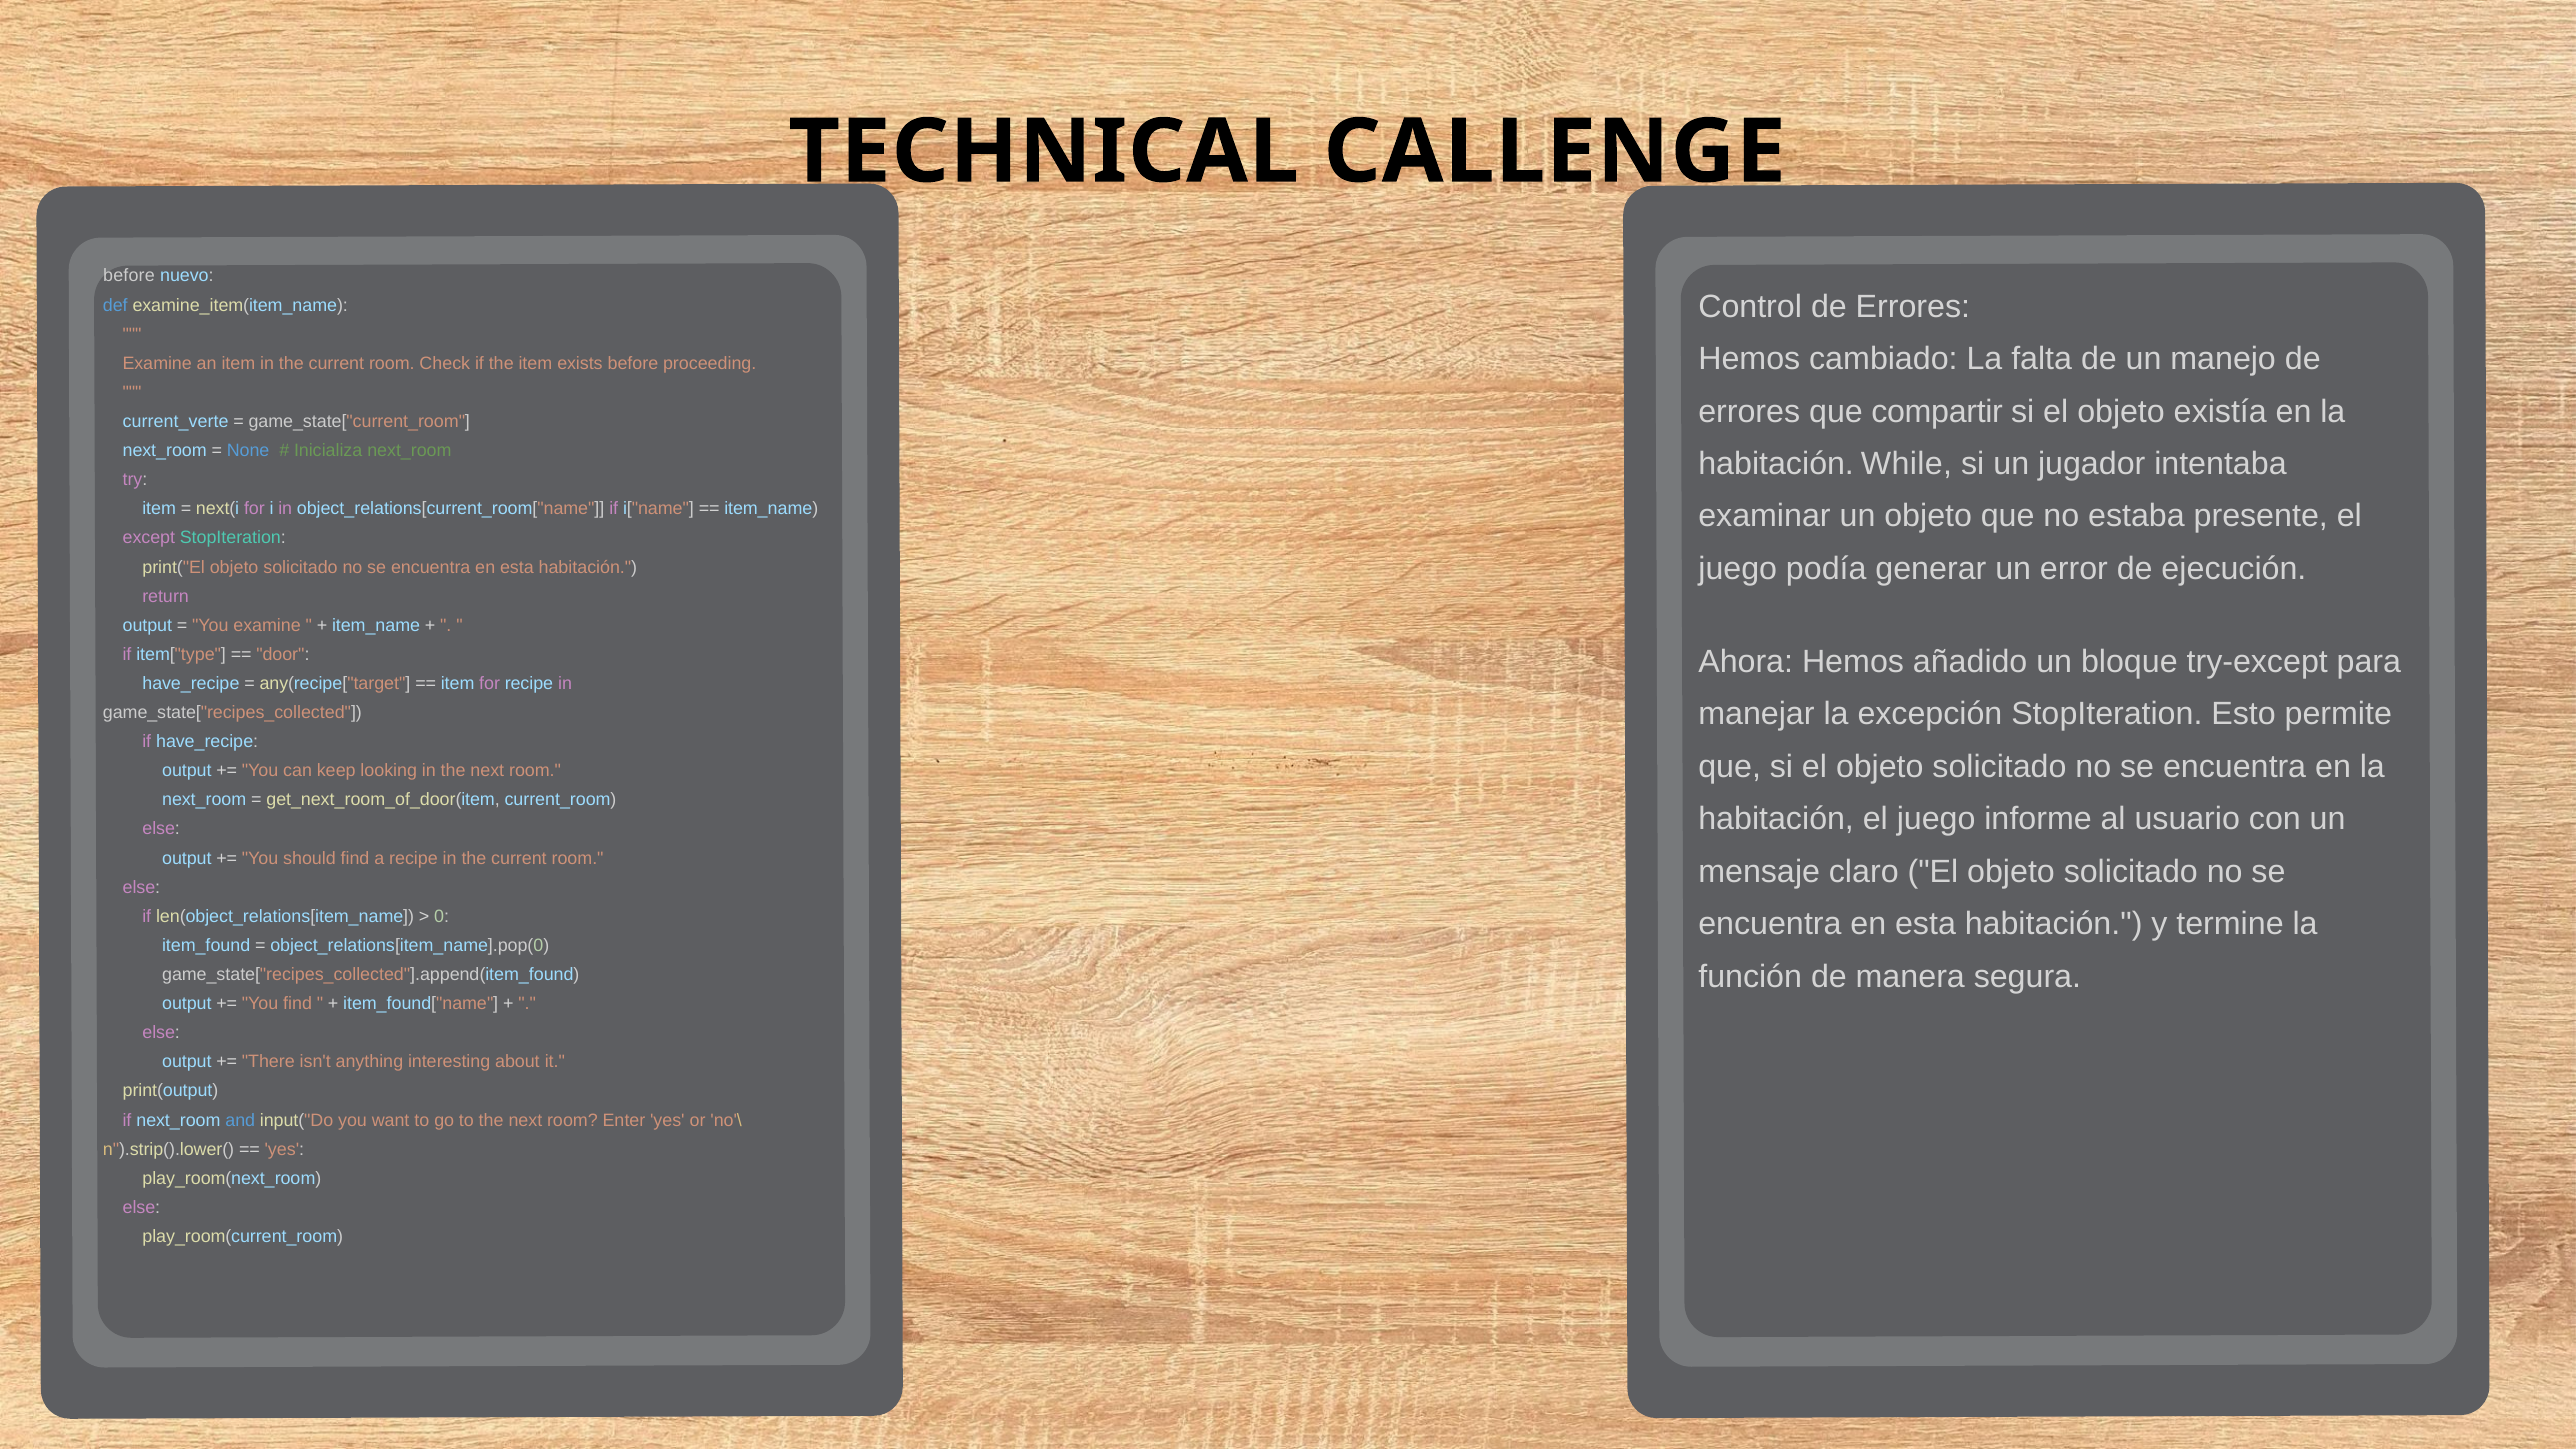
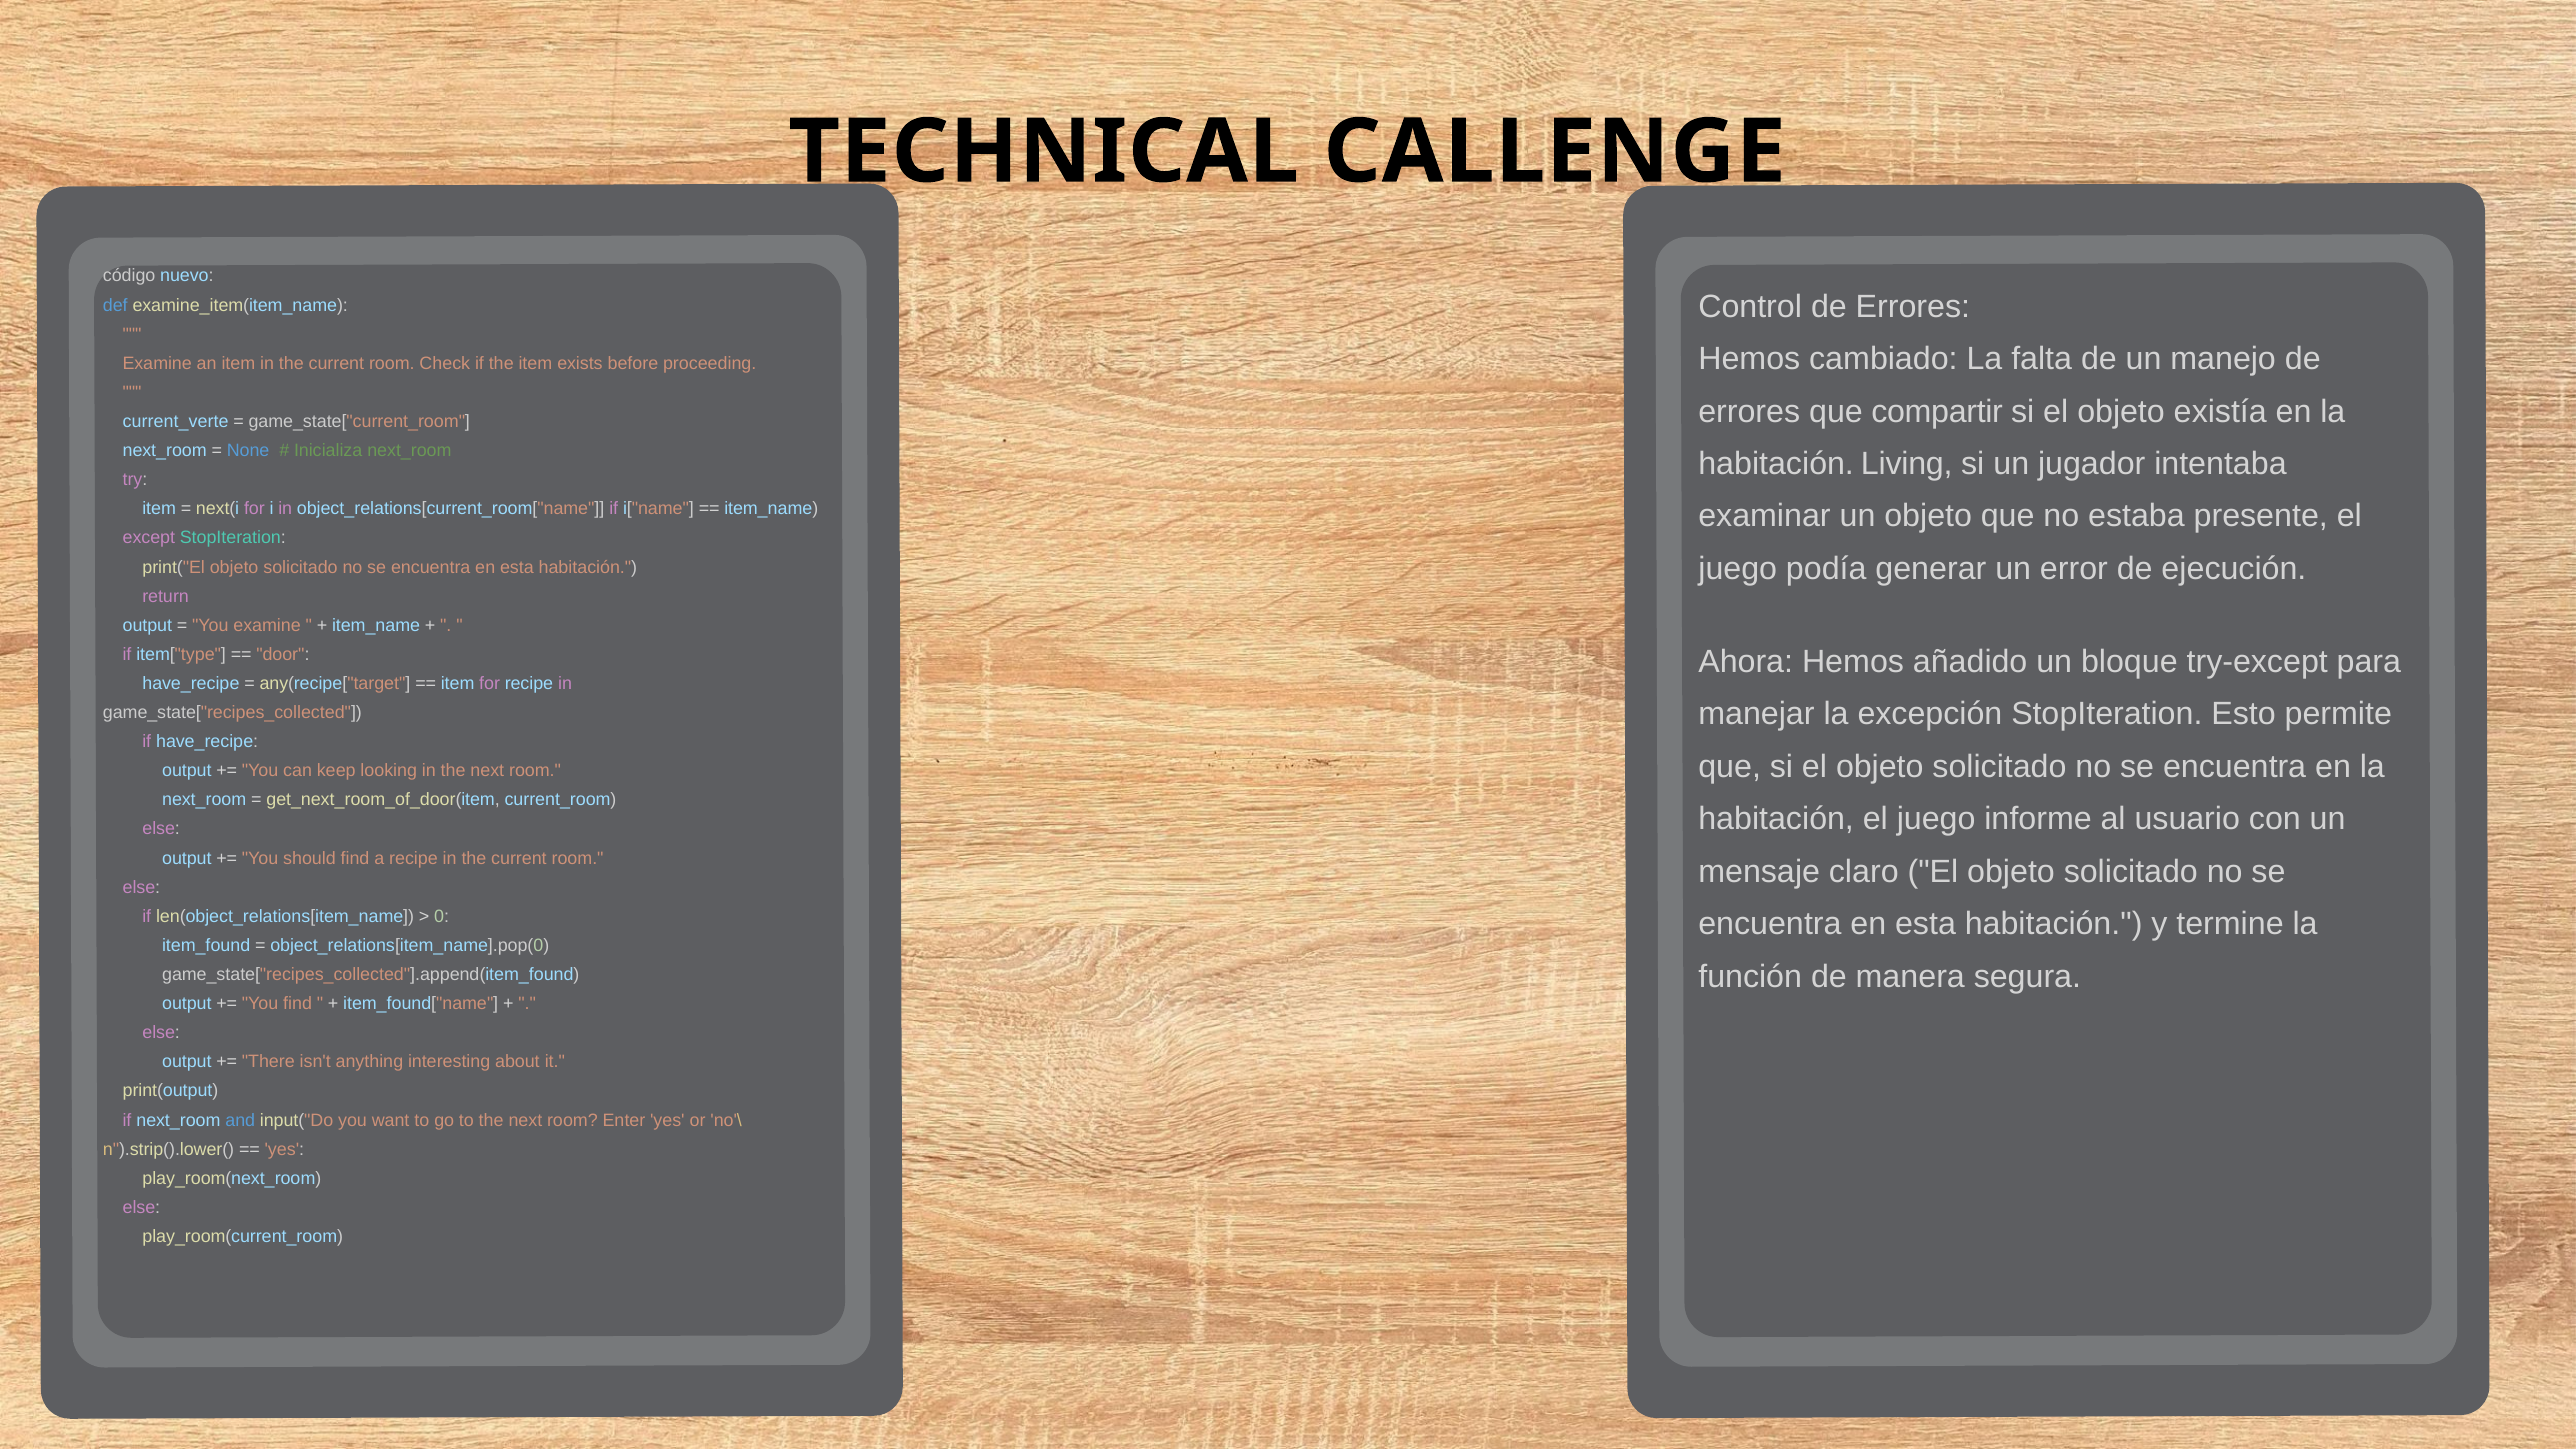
before at (129, 276): before -> código
While: While -> Living
